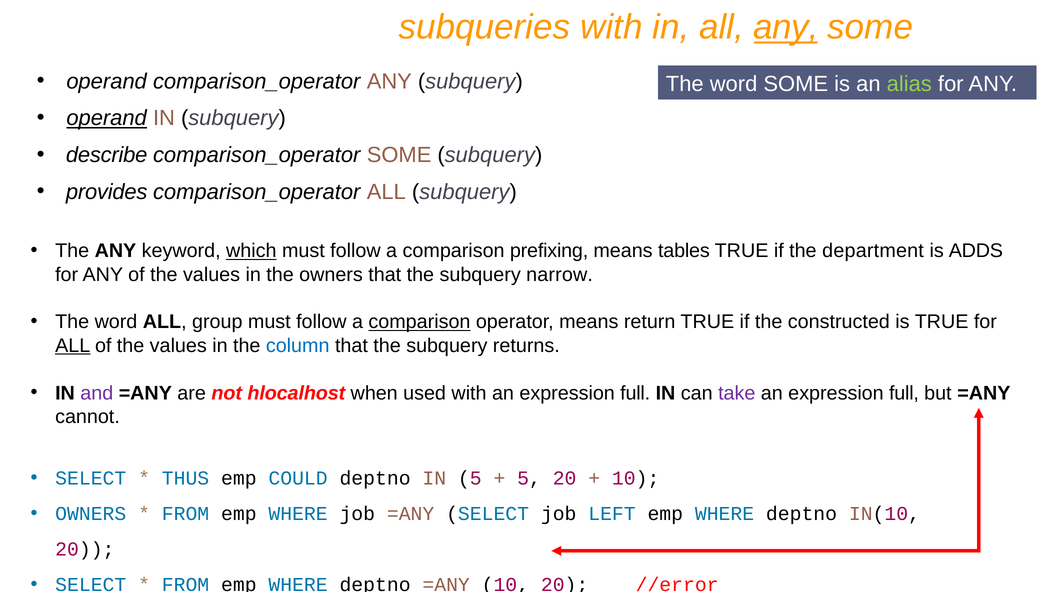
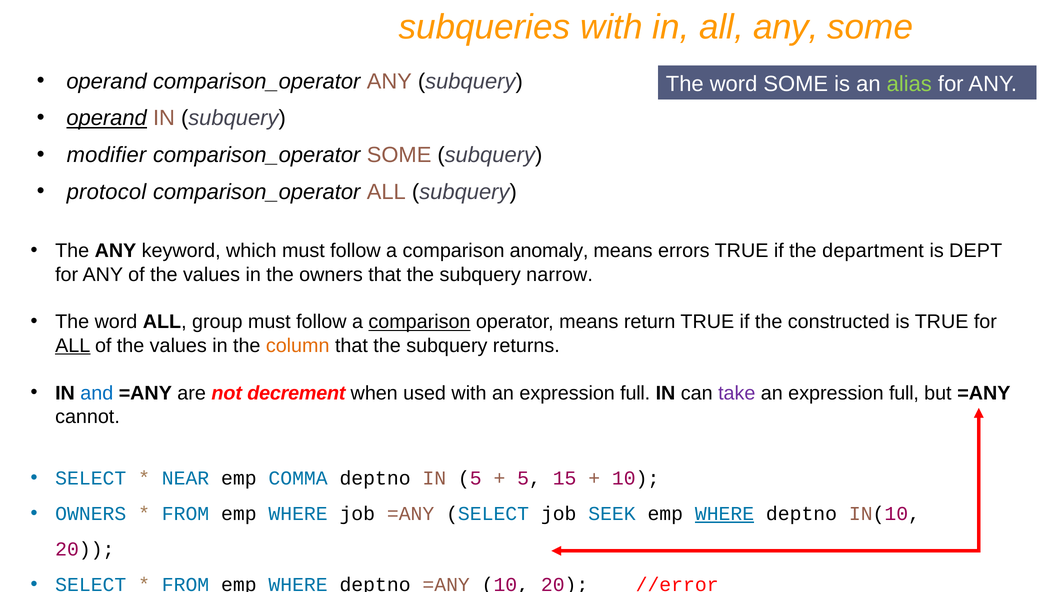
any at (786, 27) underline: present -> none
describe: describe -> modifier
provides: provides -> protocol
which underline: present -> none
prefixing: prefixing -> anomaly
tables: tables -> errors
ADDS: ADDS -> DEPT
column colour: blue -> orange
and colour: purple -> blue
hlocalhost: hlocalhost -> decrement
THUS: THUS -> NEAR
COULD: COULD -> COMMA
5 20: 20 -> 15
LEFT: LEFT -> SEEK
WHERE at (725, 514) underline: none -> present
